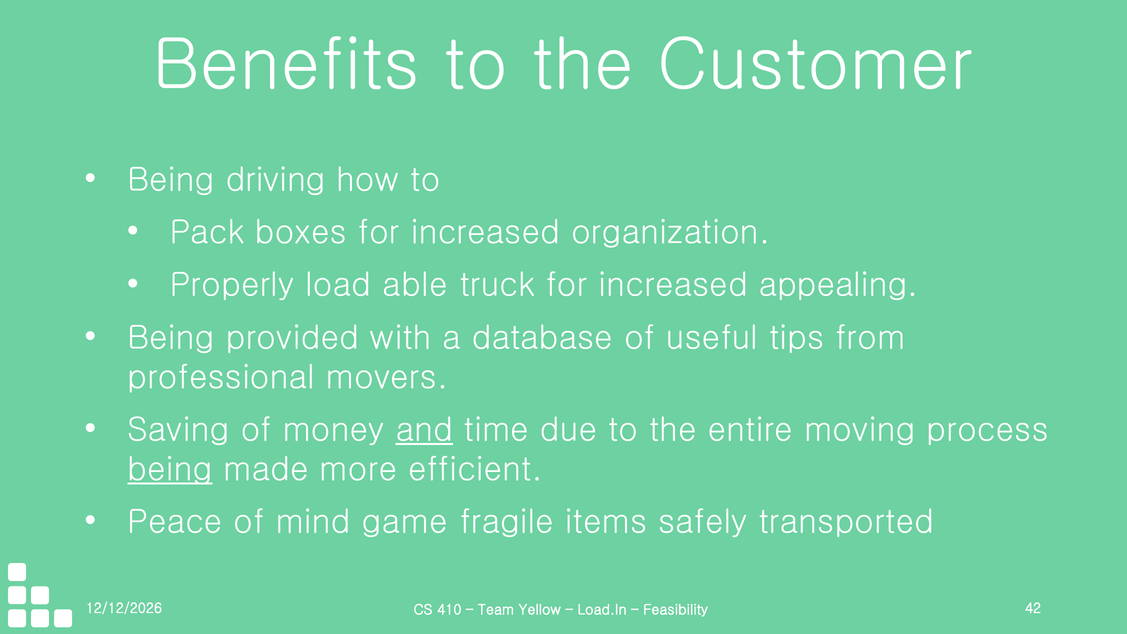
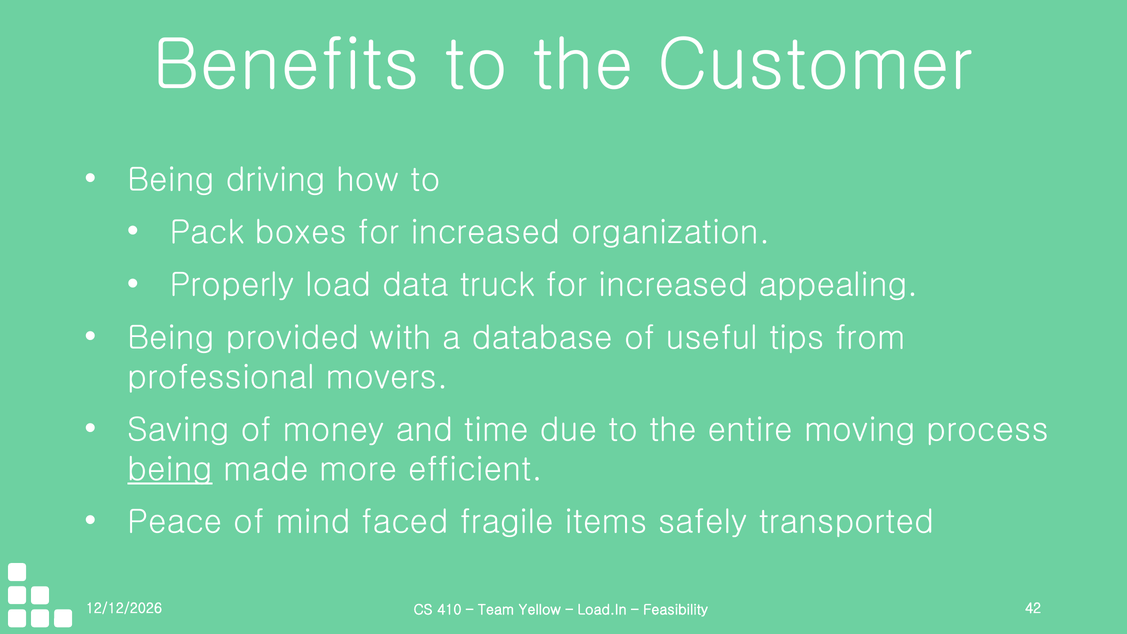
able: able -> data
and underline: present -> none
game: game -> faced
